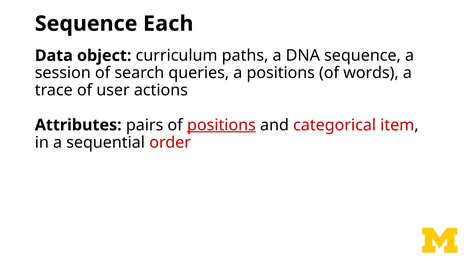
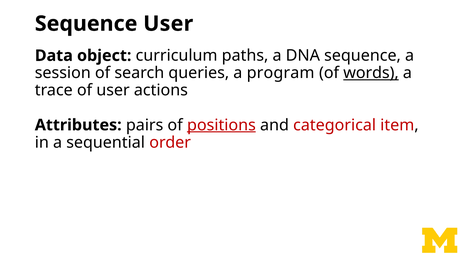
Sequence Each: Each -> User
a positions: positions -> program
words underline: none -> present
